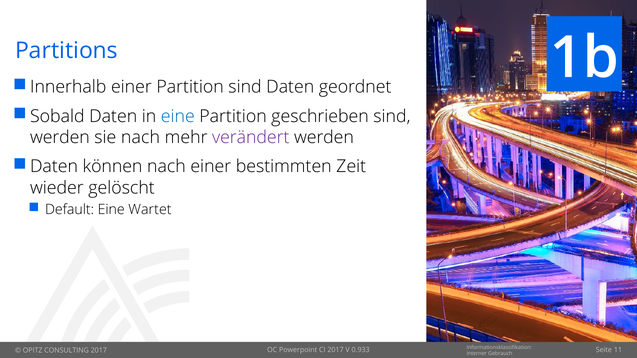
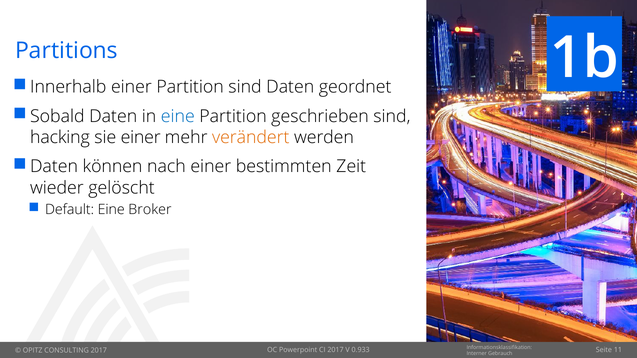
werden at (60, 138): werden -> hacking
sie nach: nach -> einer
verändert colour: purple -> orange
Wartet: Wartet -> Broker
